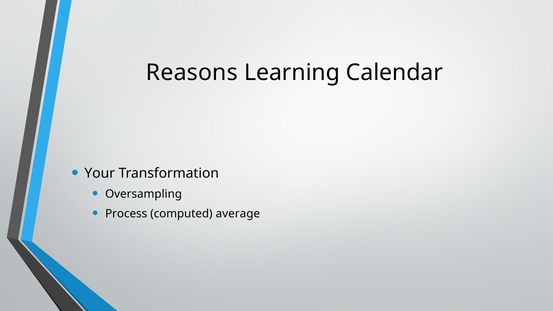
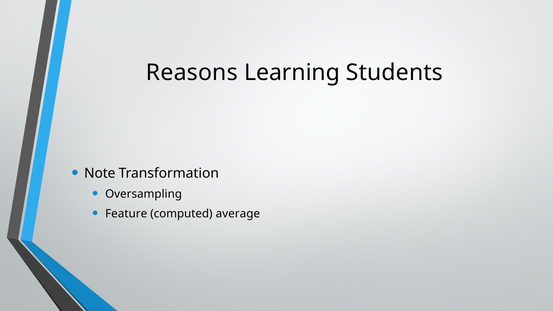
Calendar: Calendar -> Students
Your: Your -> Note
Process: Process -> Feature
